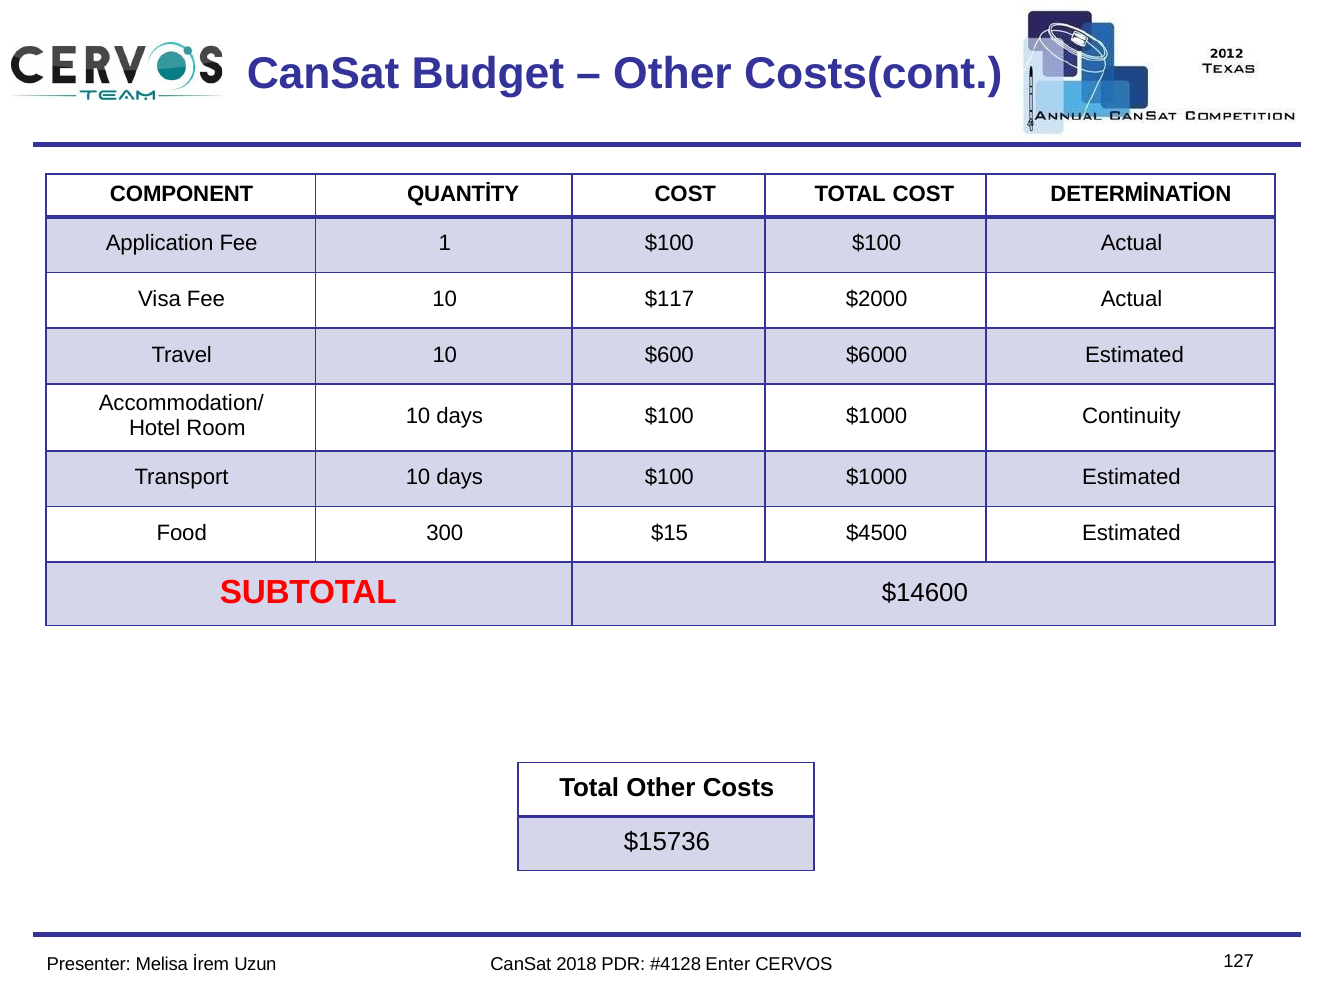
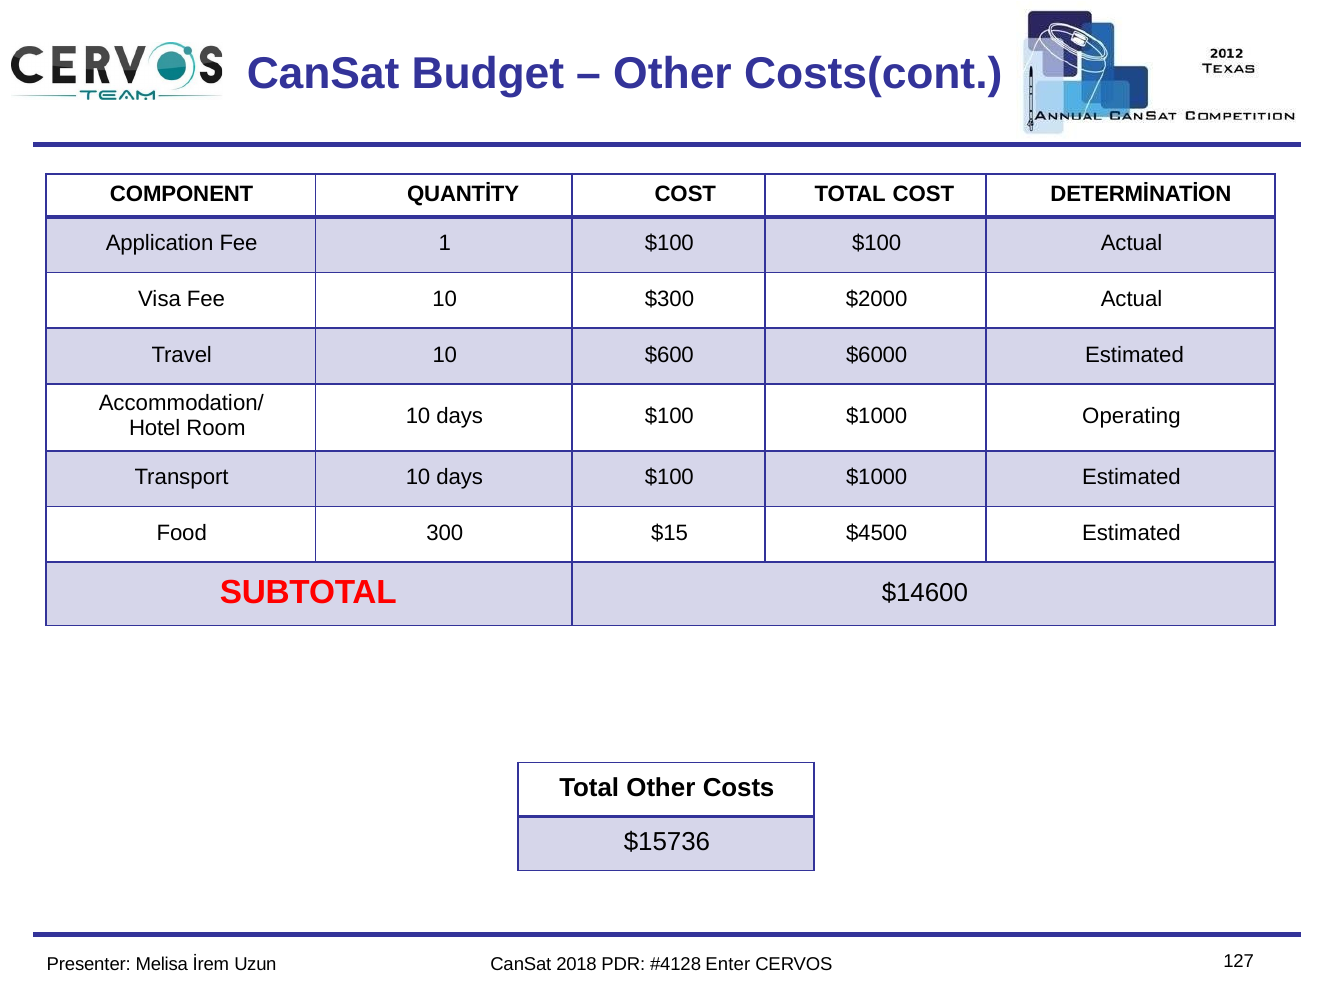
$117: $117 -> $300
Continuity: Continuity -> Operating
